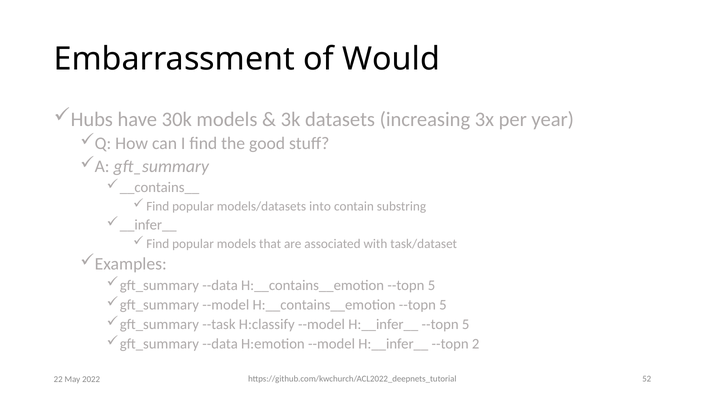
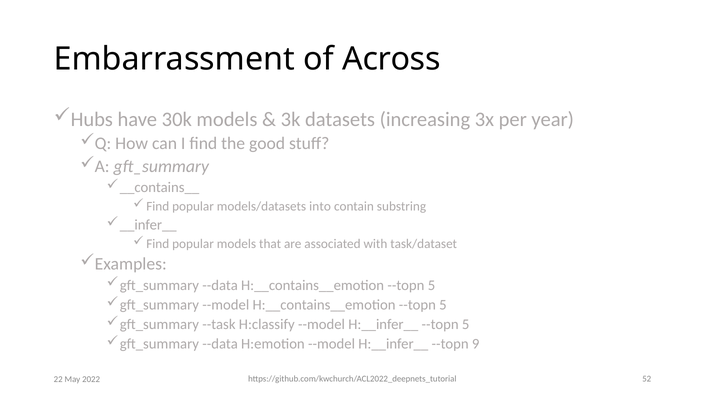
Would: Would -> Across
2: 2 -> 9
